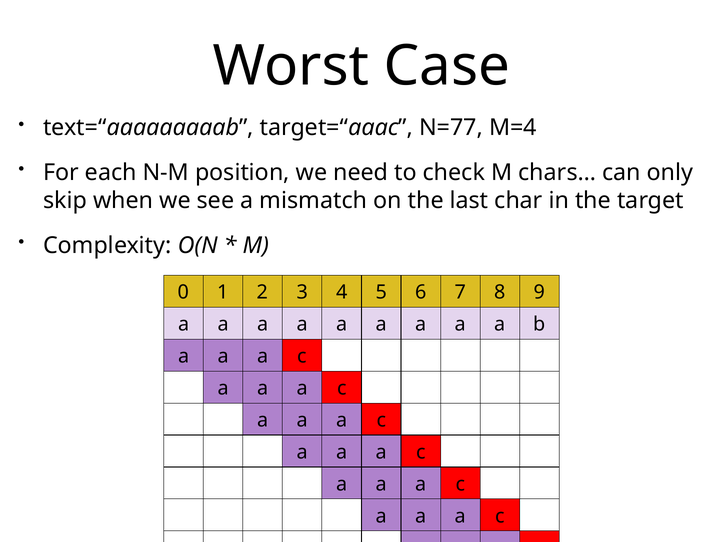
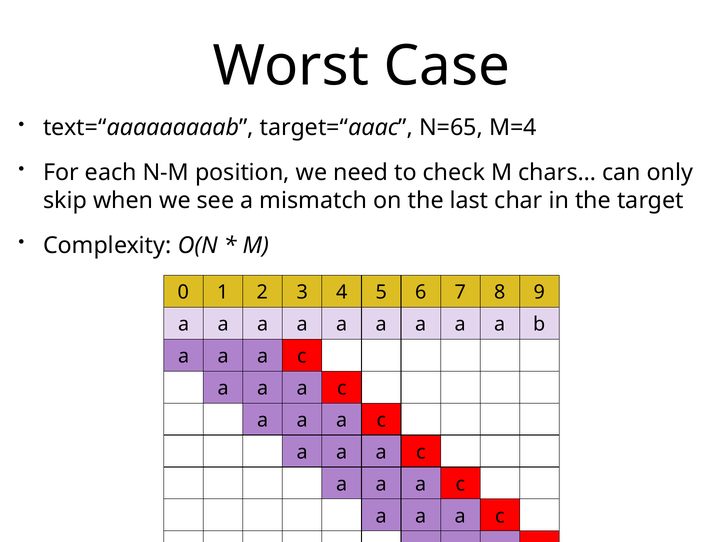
N=77: N=77 -> N=65
